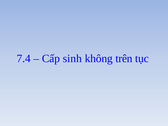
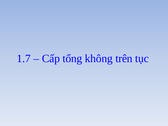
7.4: 7.4 -> 1.7
sinh: sinh -> tổng
